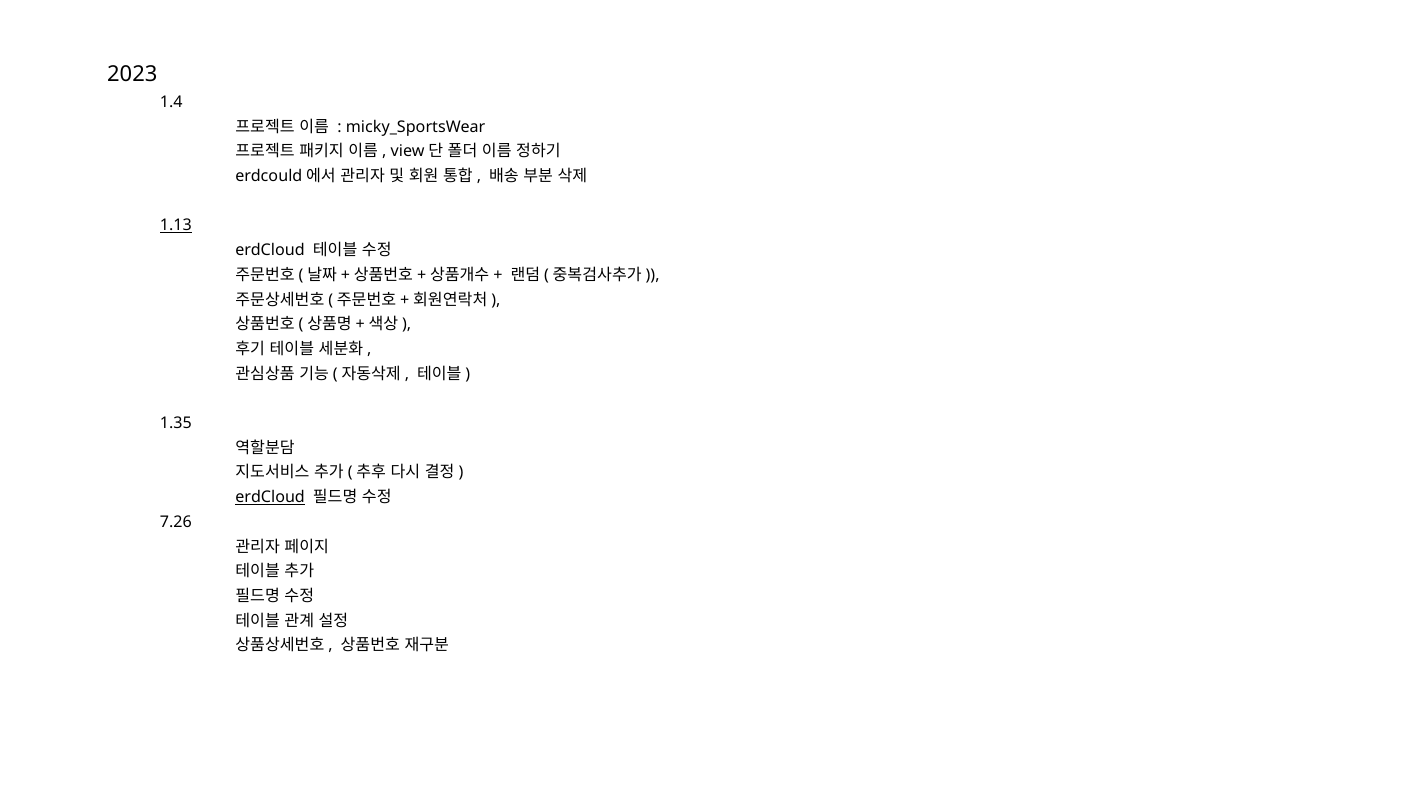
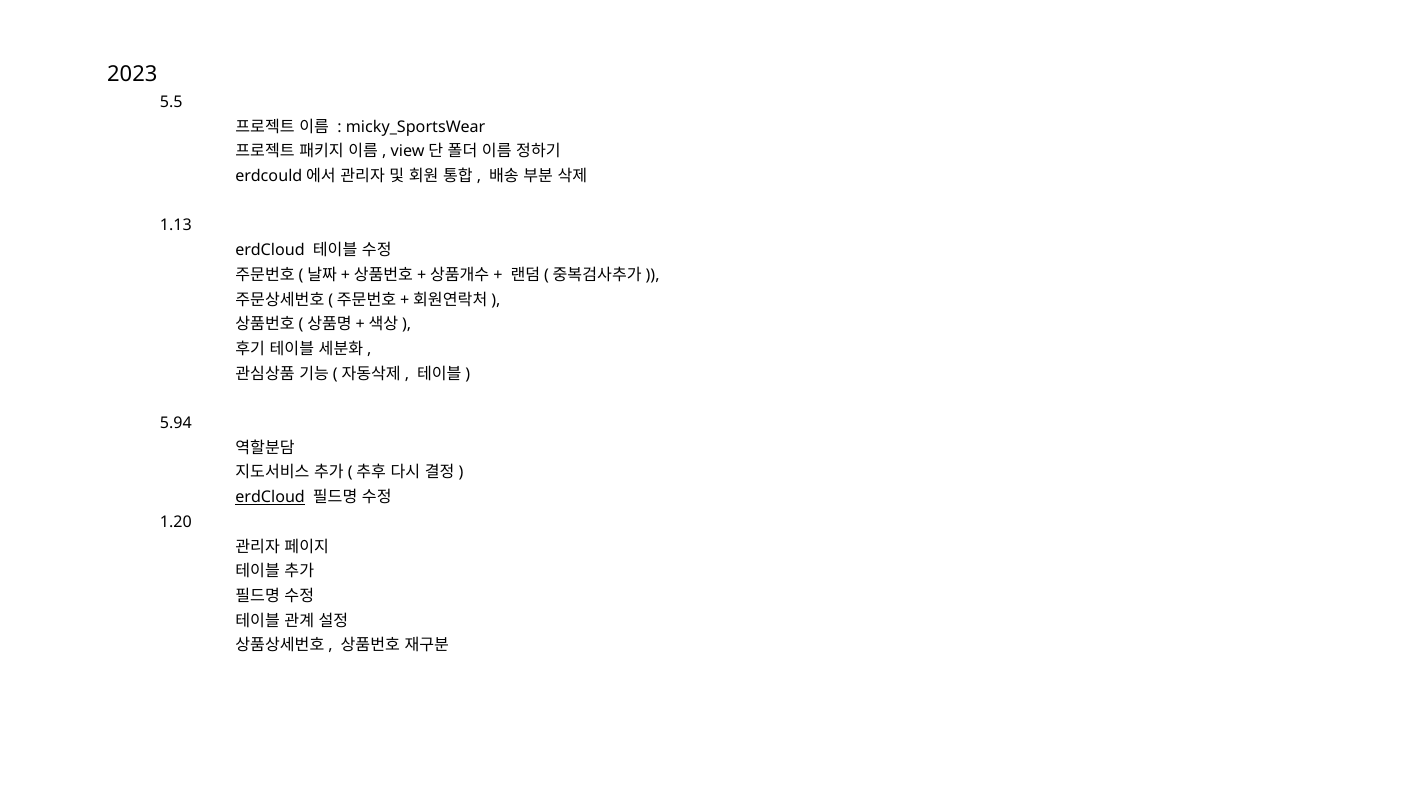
1.4: 1.4 -> 5.5
1.13 underline: present -> none
1.35: 1.35 -> 5.94
7.26: 7.26 -> 1.20
